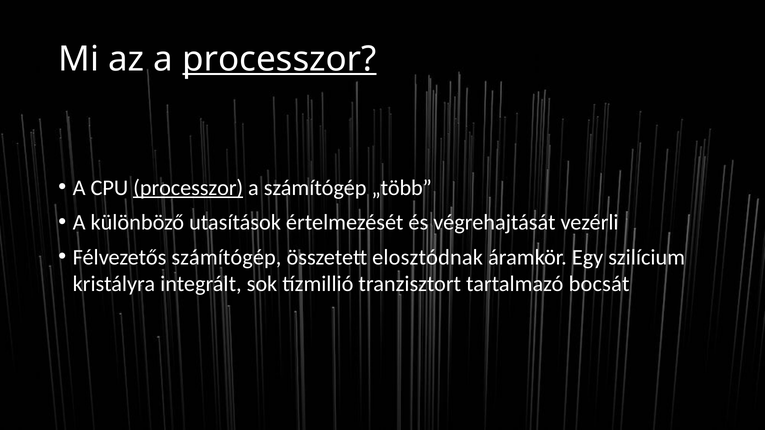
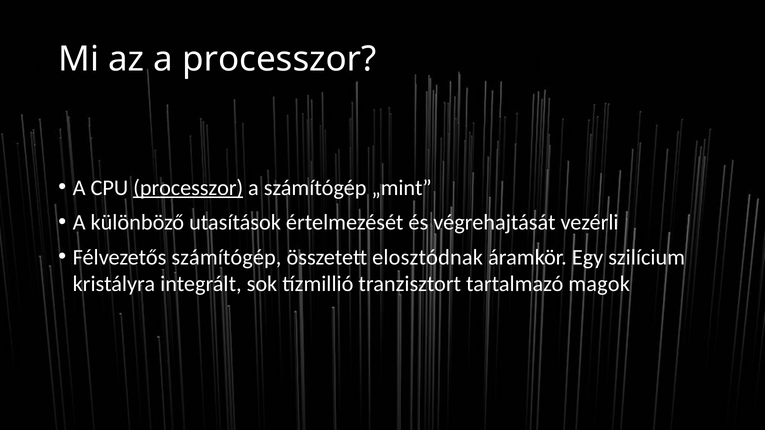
processzor at (279, 59) underline: present -> none
„több: „több -> „mint
bocsát: bocsát -> magok
